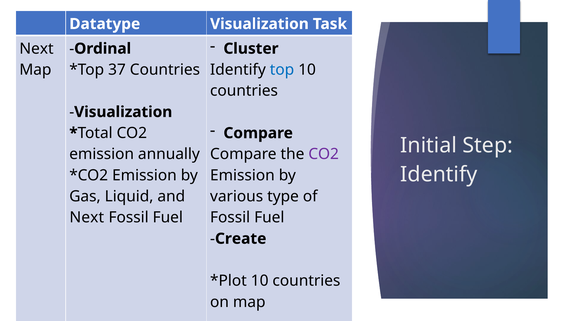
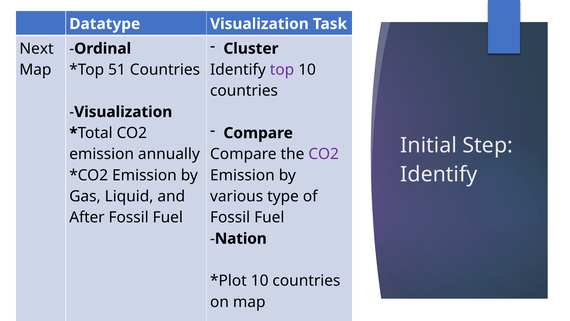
37: 37 -> 51
top colour: blue -> purple
Next at (87, 217): Next -> After
Create: Create -> Nation
